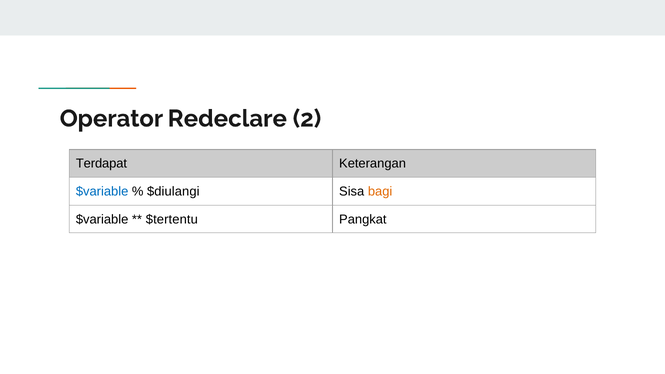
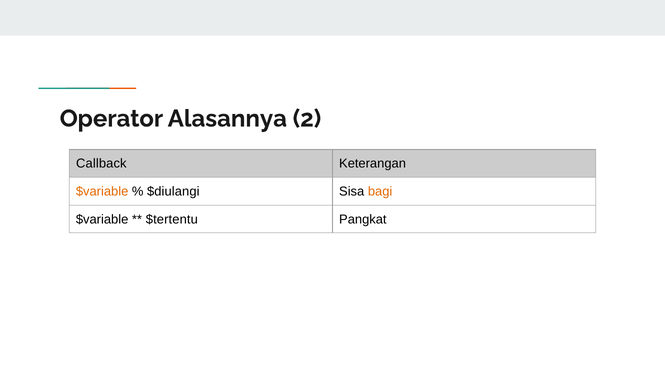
Redeclare: Redeclare -> Alasannya
Terdapat: Terdapat -> Callback
$variable at (102, 191) colour: blue -> orange
